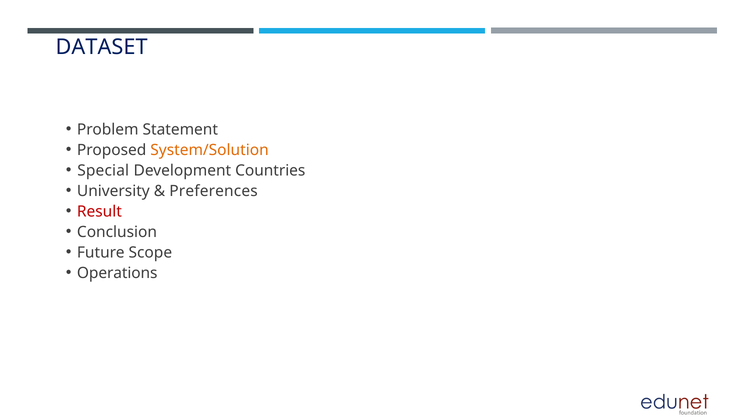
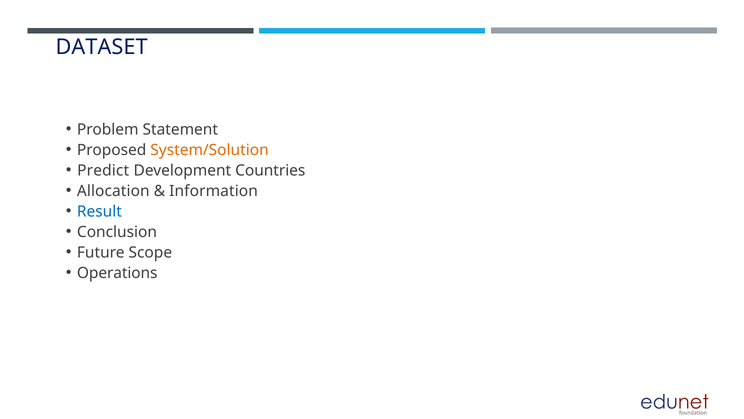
Special: Special -> Predict
University: University -> Allocation
Preferences: Preferences -> Information
Result colour: red -> blue
